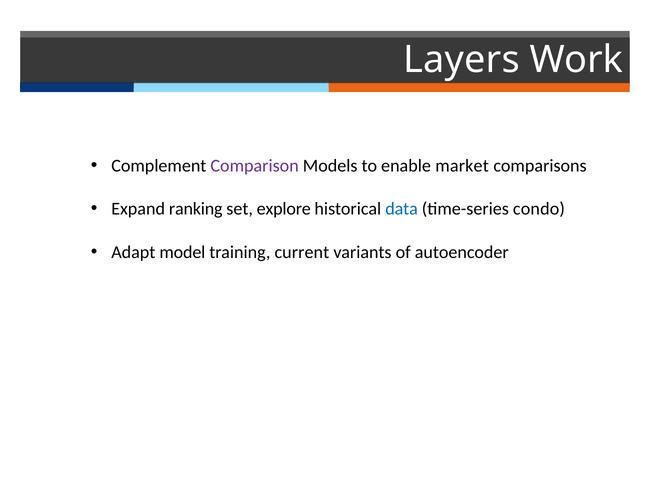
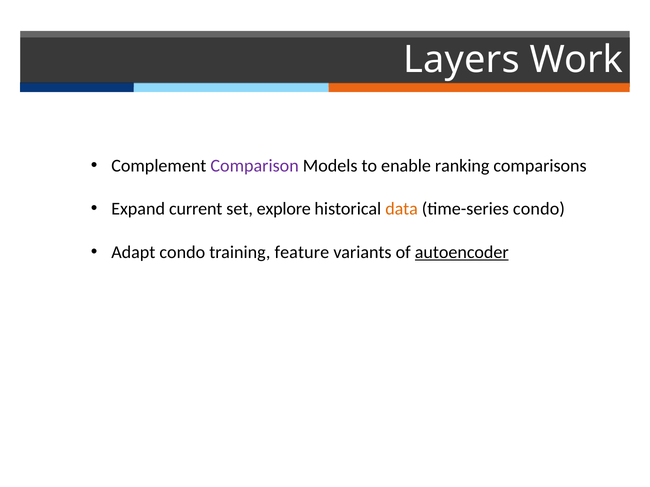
market: market -> ranking
ranking: ranking -> current
data colour: blue -> orange
Adapt model: model -> condo
current: current -> feature
autoencoder underline: none -> present
